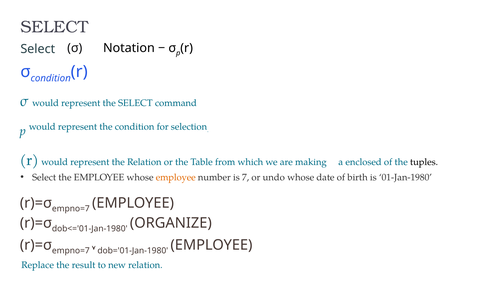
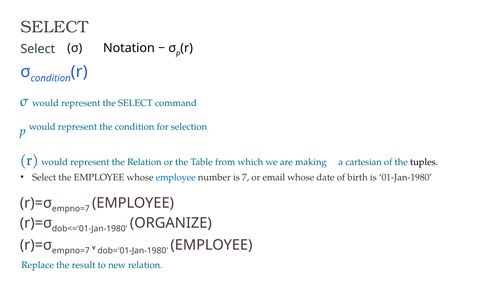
enclosed: enclosed -> cartesian
employee at (176, 177) colour: orange -> blue
undo: undo -> email
